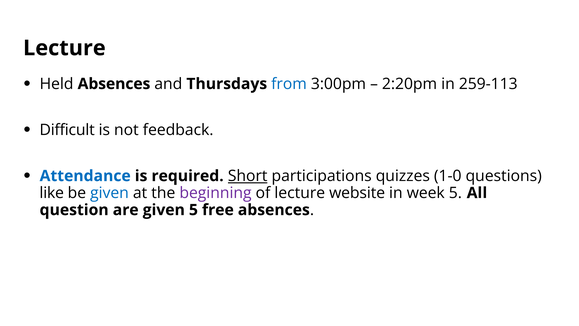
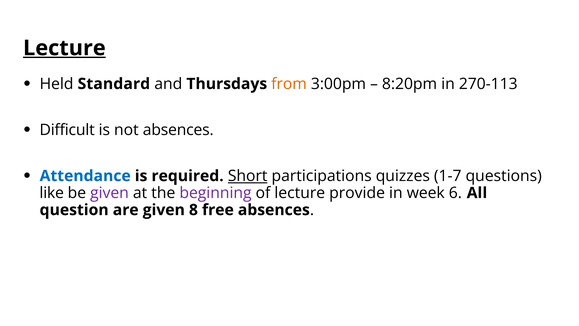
Lecture at (64, 48) underline: none -> present
Held Absences: Absences -> Standard
from colour: blue -> orange
2:20pm: 2:20pm -> 8:20pm
259-113: 259-113 -> 270-113
not feedback: feedback -> absences
1-0: 1-0 -> 1-7
given at (109, 193) colour: blue -> purple
website: website -> provide
week 5: 5 -> 6
given 5: 5 -> 8
